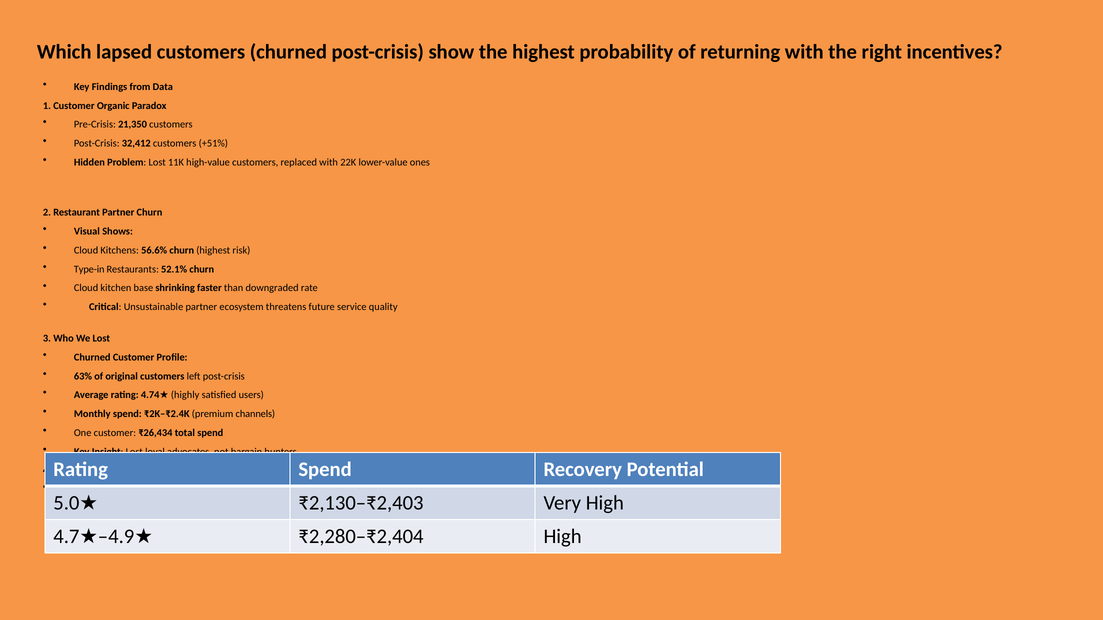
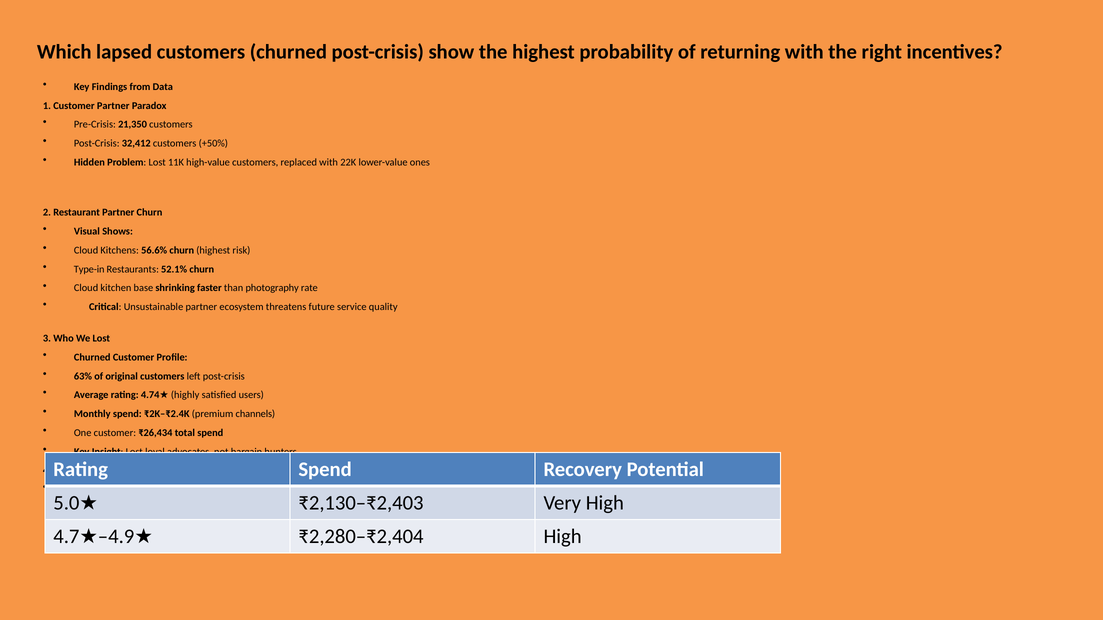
Customer Organic: Organic -> Partner
+51%: +51% -> +50%
downgraded: downgraded -> photography
